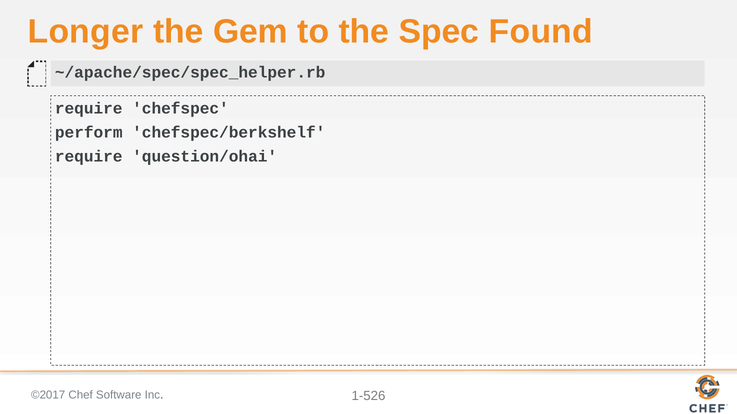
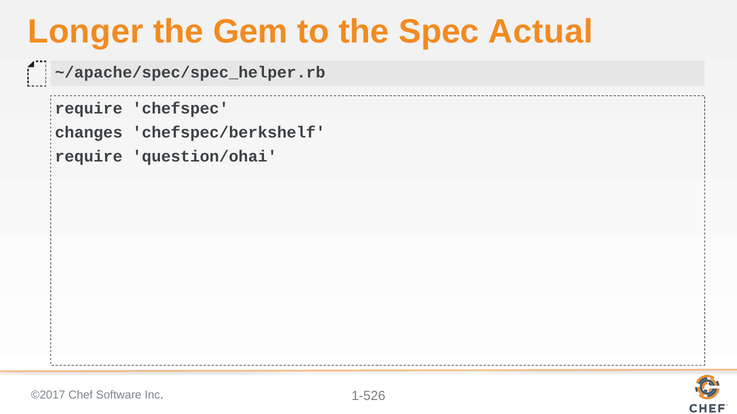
Found: Found -> Actual
perform: perform -> changes
